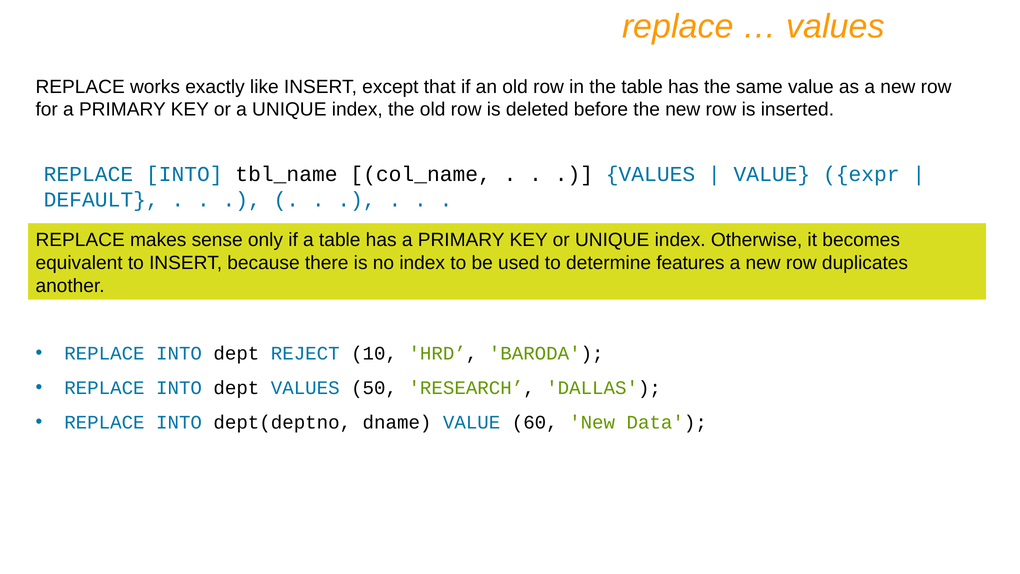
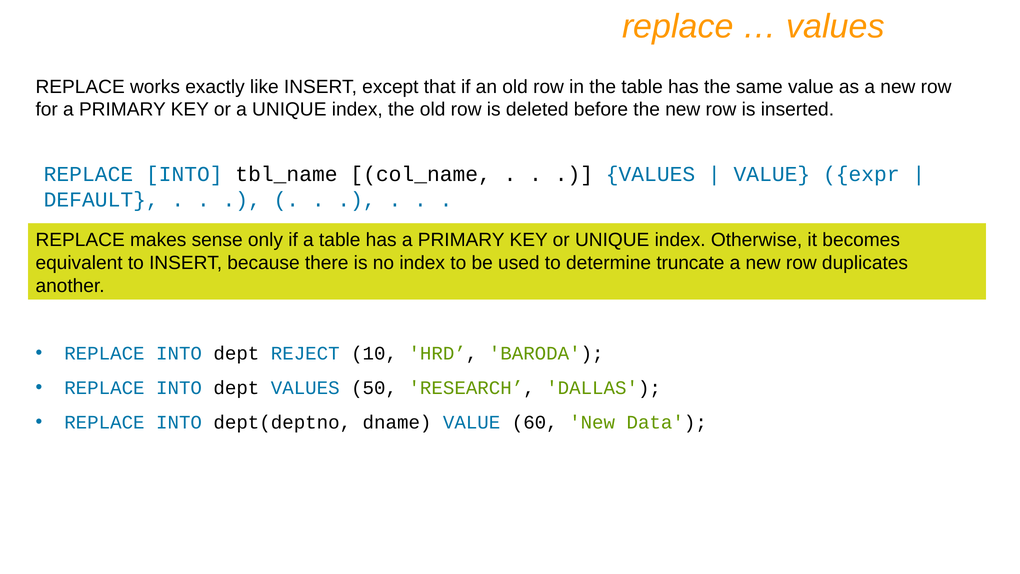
features: features -> truncate
